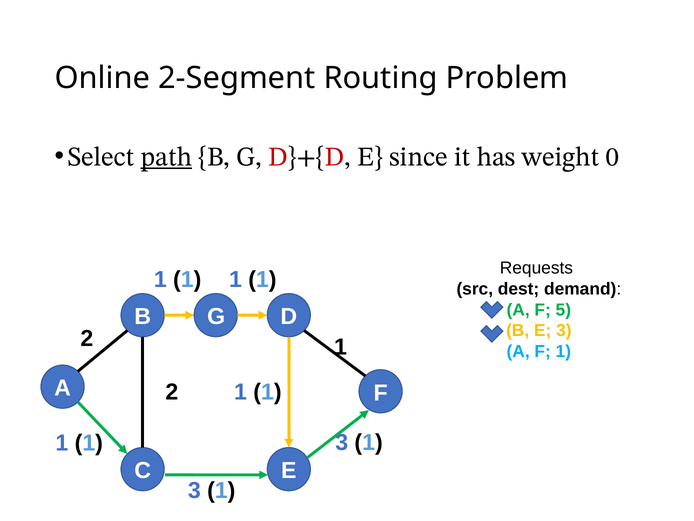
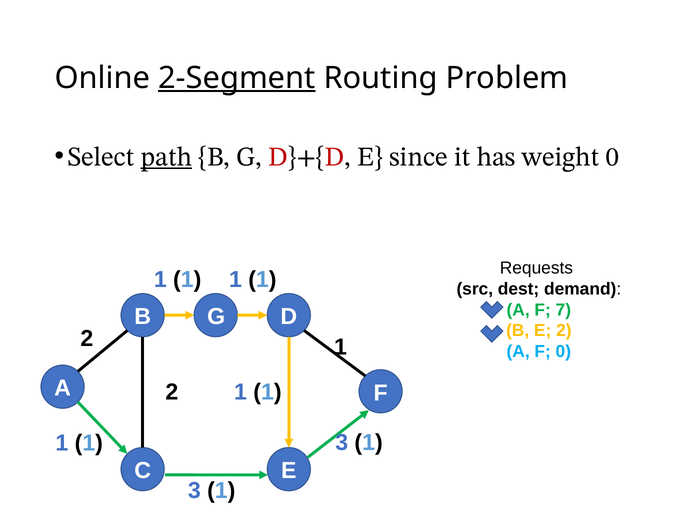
2-Segment underline: none -> present
5: 5 -> 7
E 3: 3 -> 2
F 1: 1 -> 0
